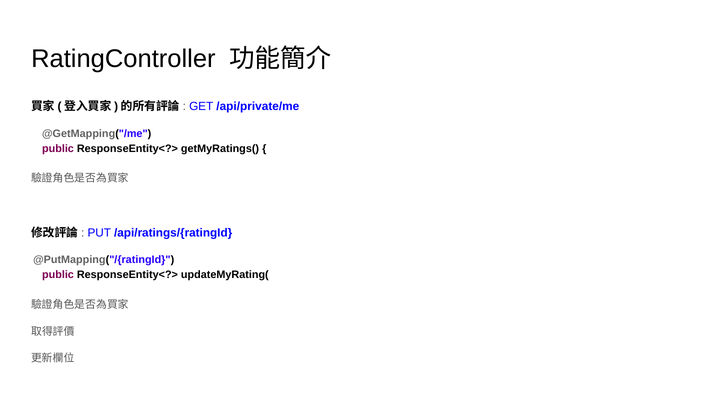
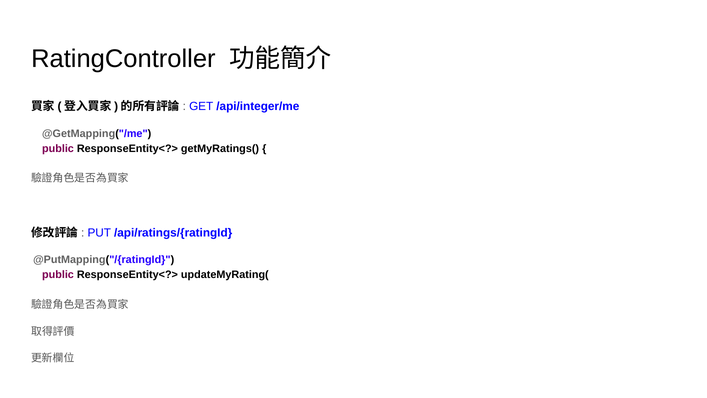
/api/private/me: /api/private/me -> /api/integer/me
